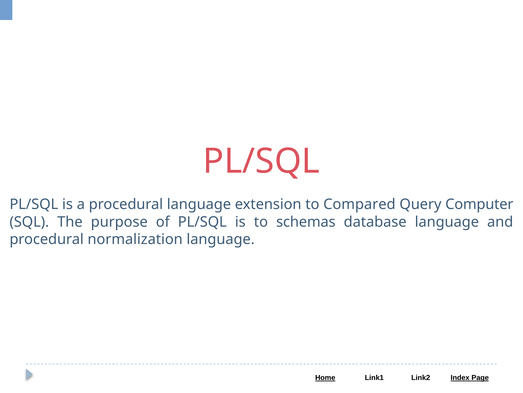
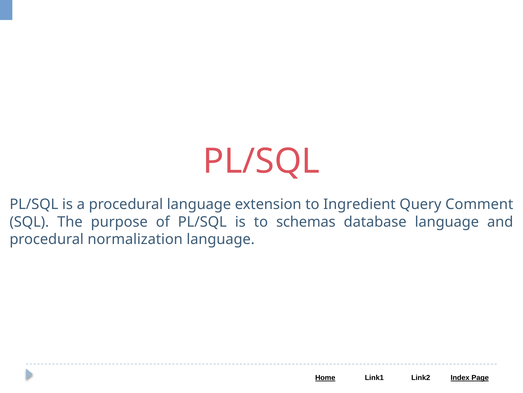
Compared: Compared -> Ingredient
Computer: Computer -> Comment
